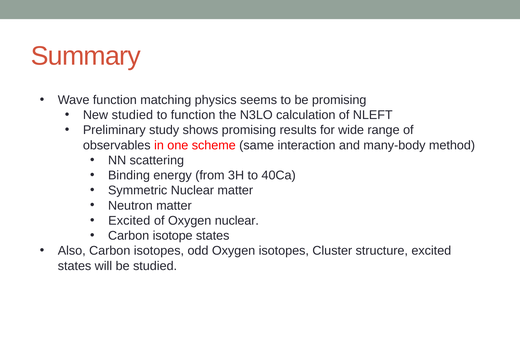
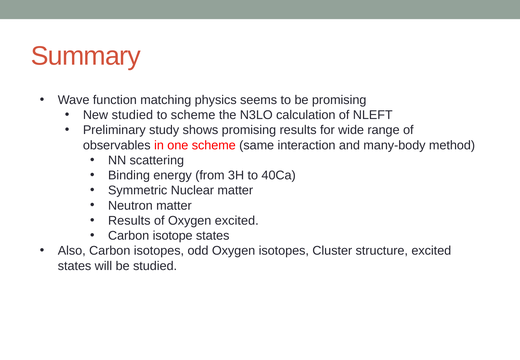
to function: function -> scheme
Excited at (129, 221): Excited -> Results
Oxygen nuclear: nuclear -> excited
